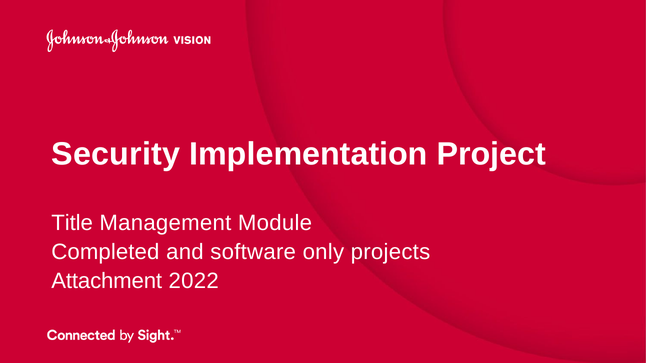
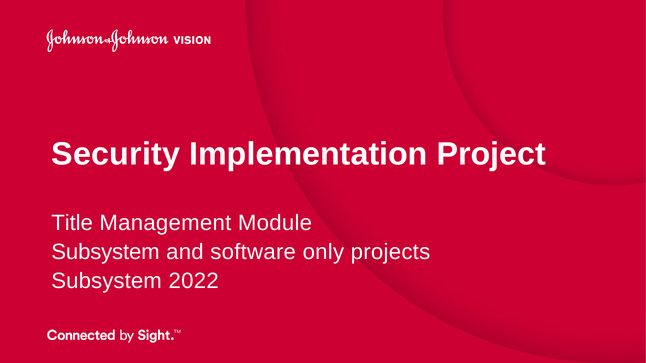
Completed at (105, 252): Completed -> Subsystem
Attachment at (107, 281): Attachment -> Subsystem
